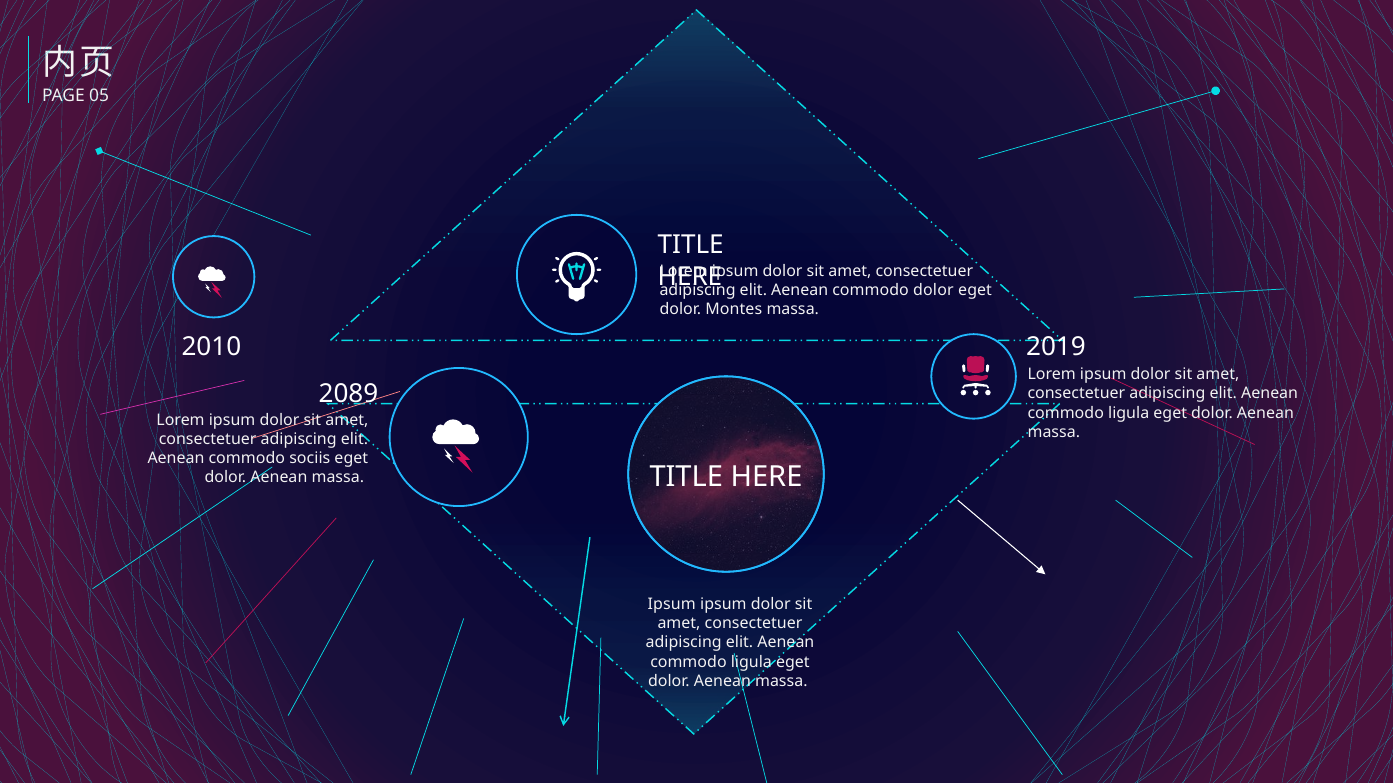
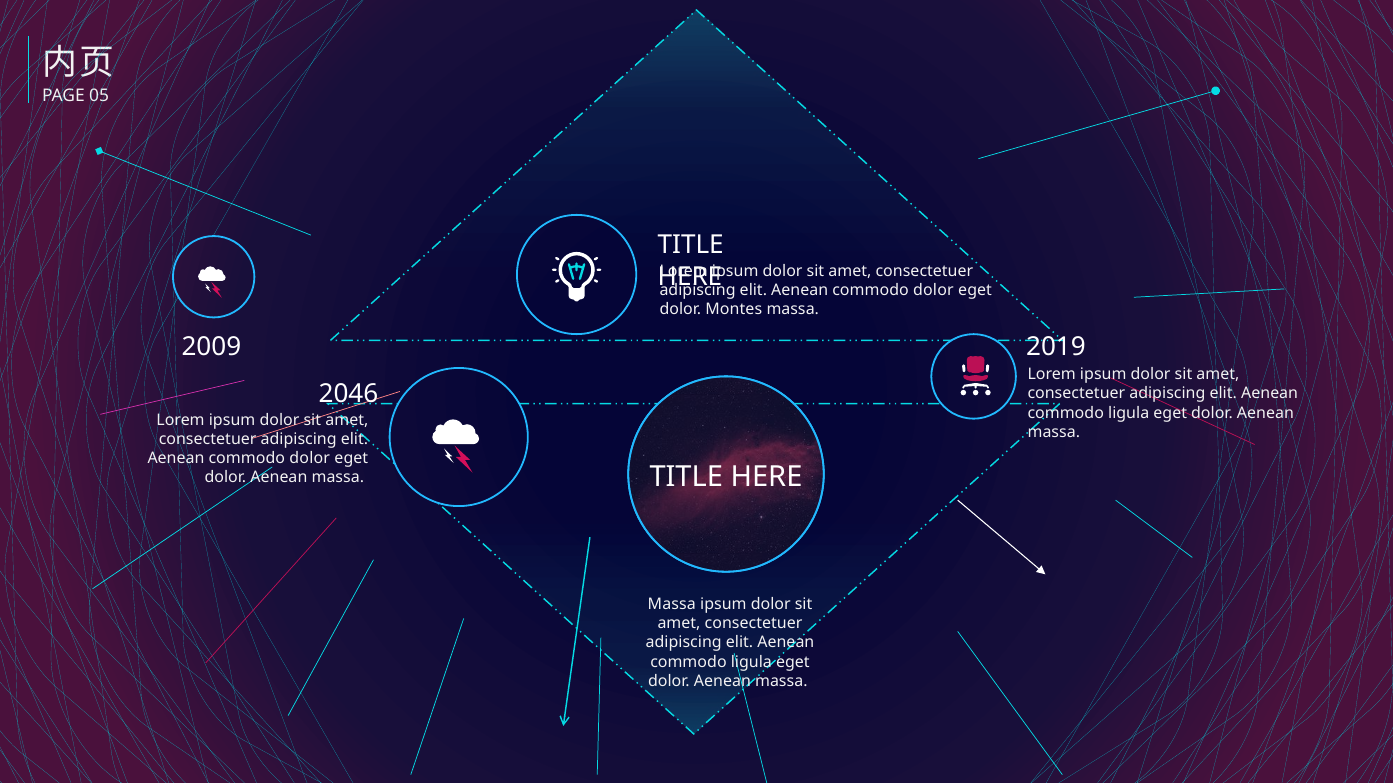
2010: 2010 -> 2009
2089: 2089 -> 2046
sociis at (310, 459): sociis -> dolor
Ipsum at (672, 605): Ipsum -> Massa
